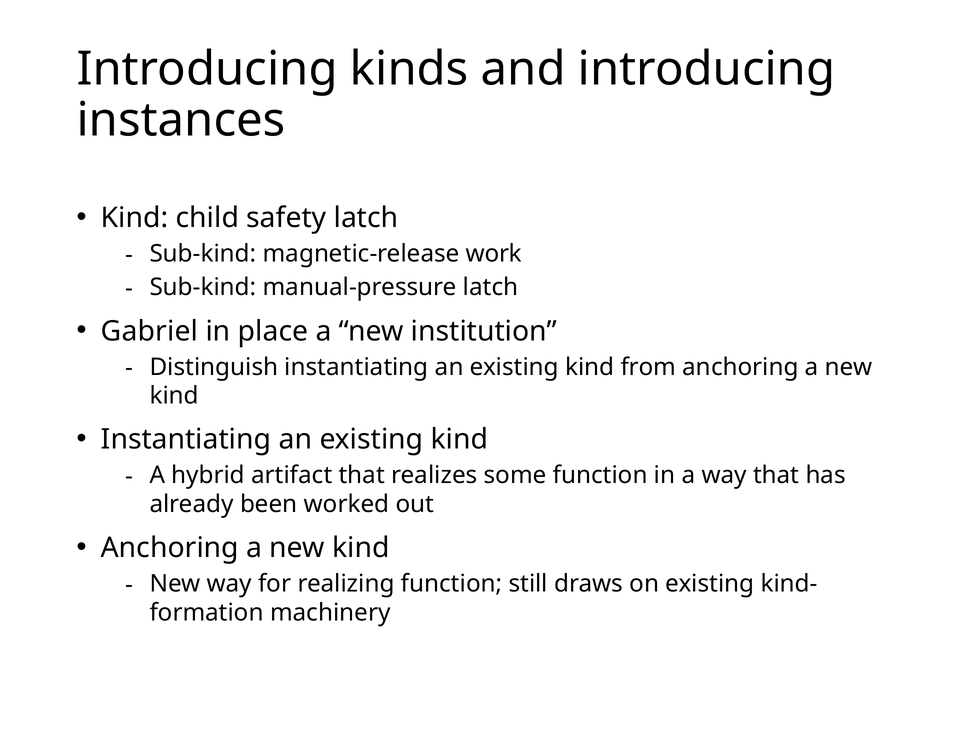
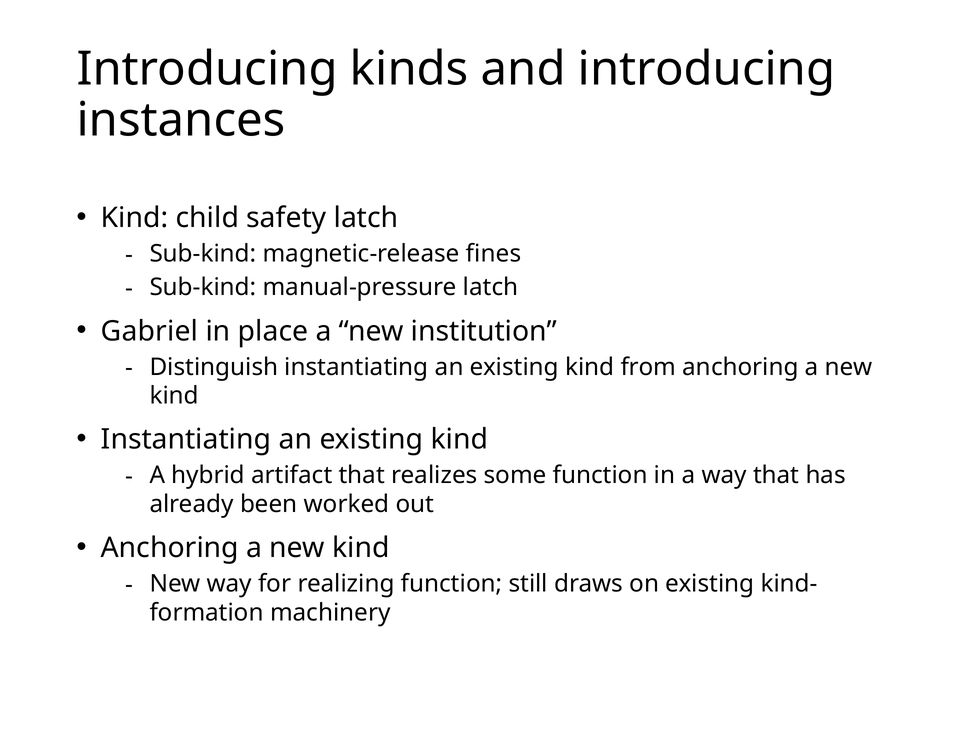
work: work -> fines
